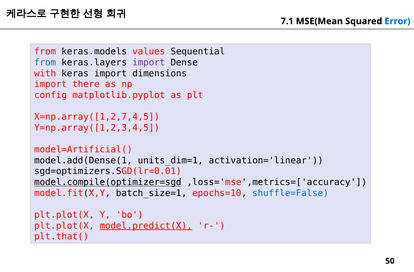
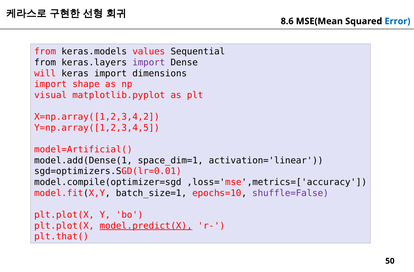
7.1: 7.1 -> 8.6
from at (45, 63) colour: blue -> black
with: with -> will
there: there -> shape
config: config -> visual
X=np.array([1,2,7,4,5: X=np.array([1,2,7,4,5 -> X=np.array([1,2,3,4,2
units_dim=1: units_dim=1 -> space_dim=1
model.compile(optimizer=sgd underline: present -> none
shuffle=False colour: blue -> purple
